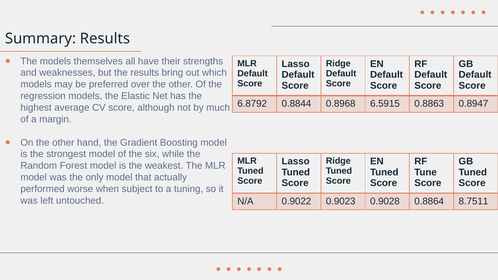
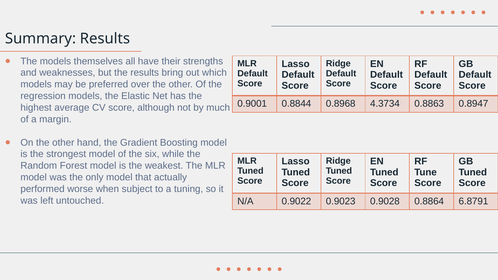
6.8792: 6.8792 -> 0.9001
6.5915: 6.5915 -> 4.3734
8.7511: 8.7511 -> 6.8791
